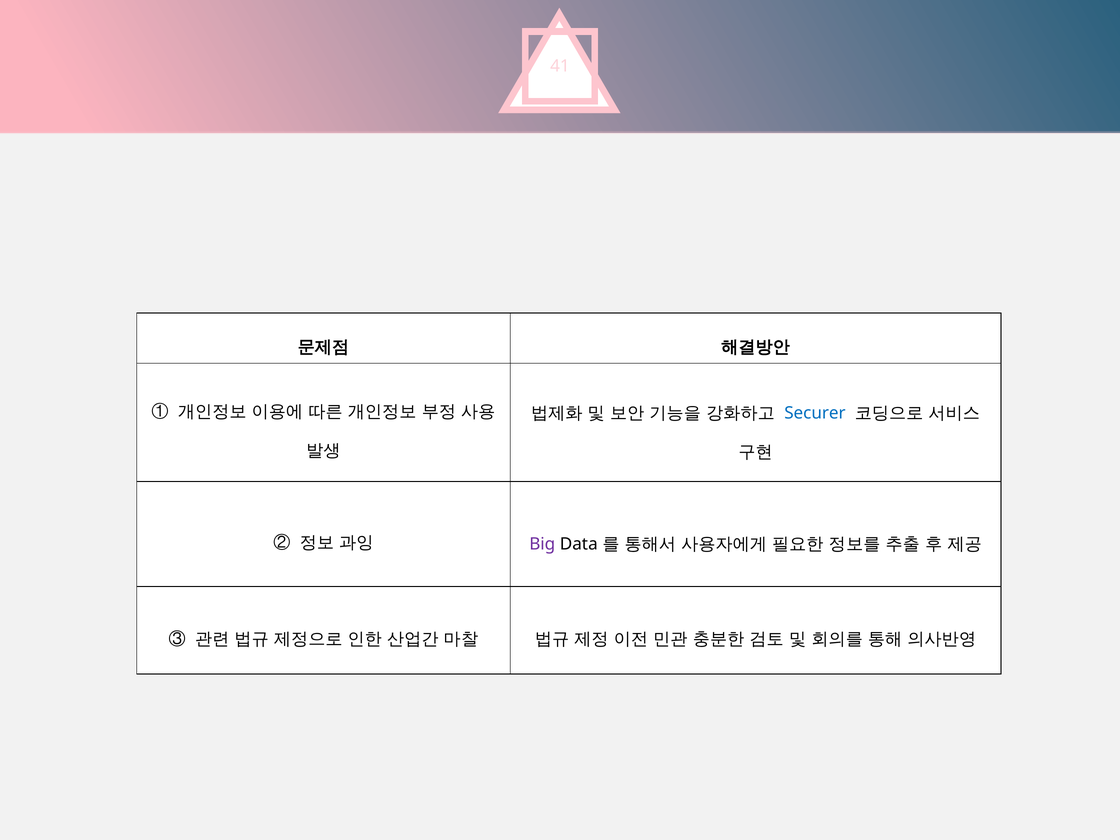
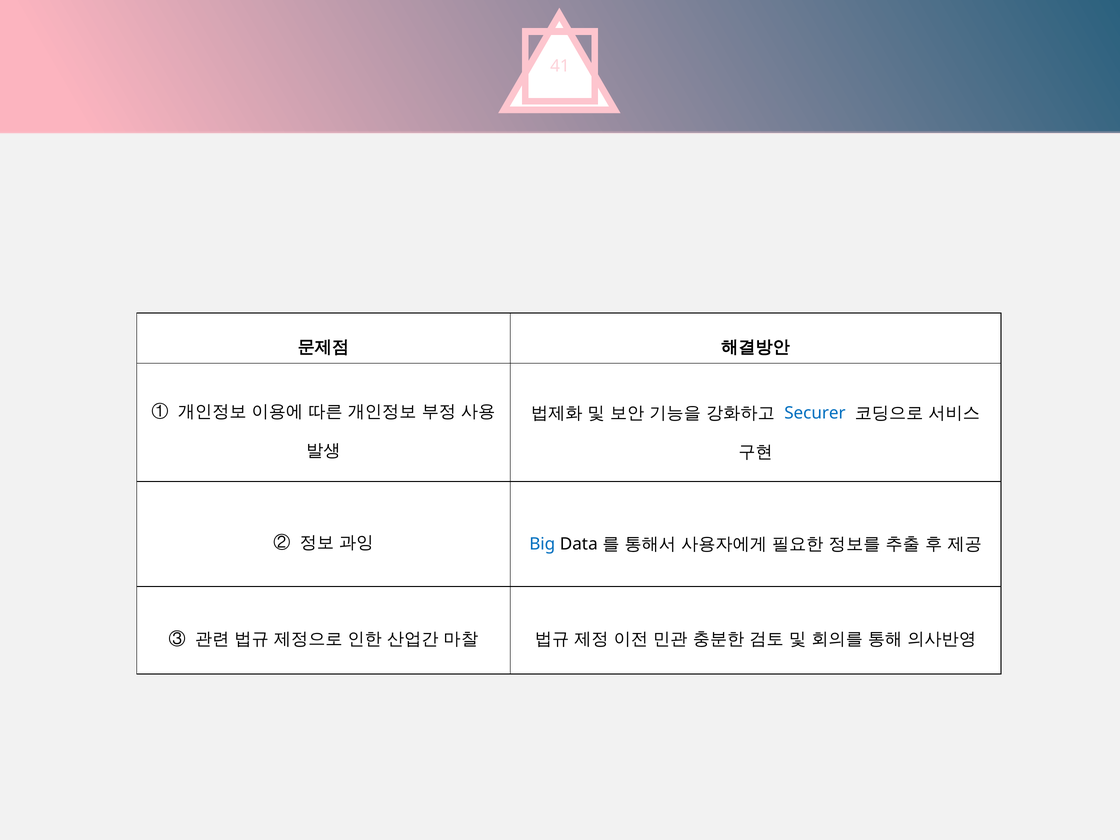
Big colour: purple -> blue
